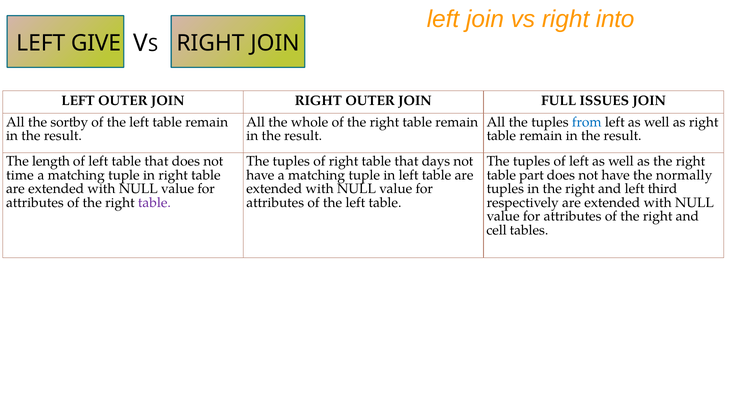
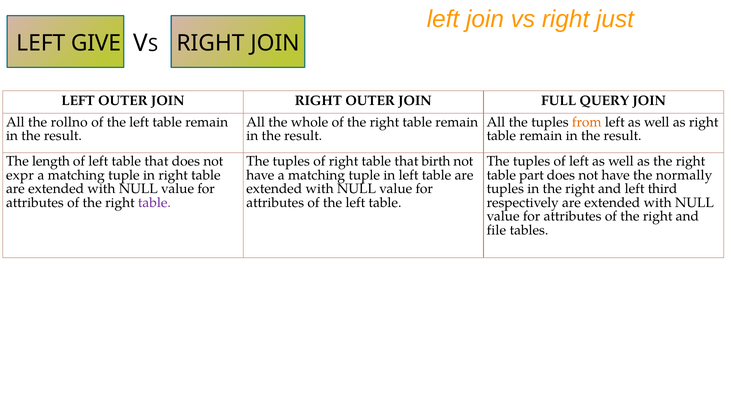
into: into -> just
ISSUES: ISSUES -> QUERY
sortby: sortby -> rollno
from colour: blue -> orange
days: days -> birth
time: time -> expr
cell: cell -> file
